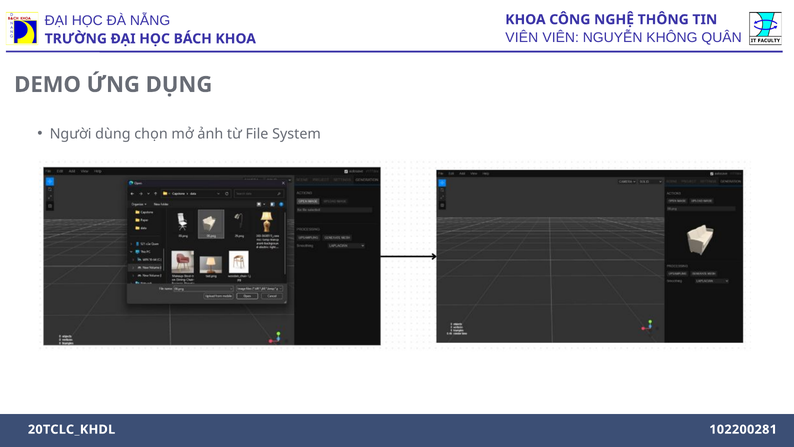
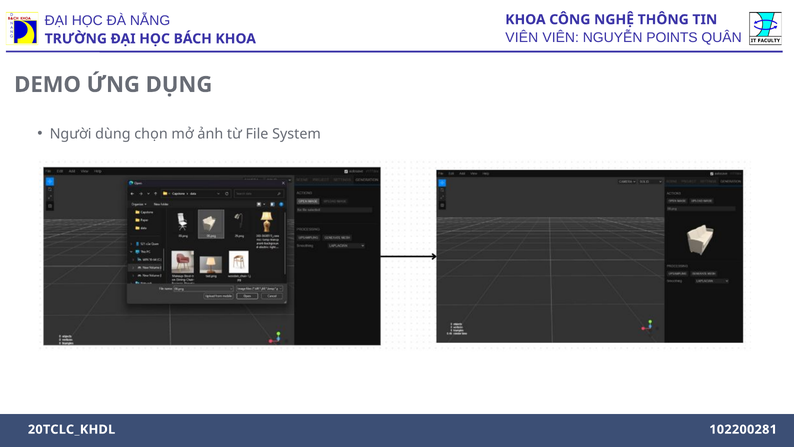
KHÔNG: KHÔNG -> POINTS
